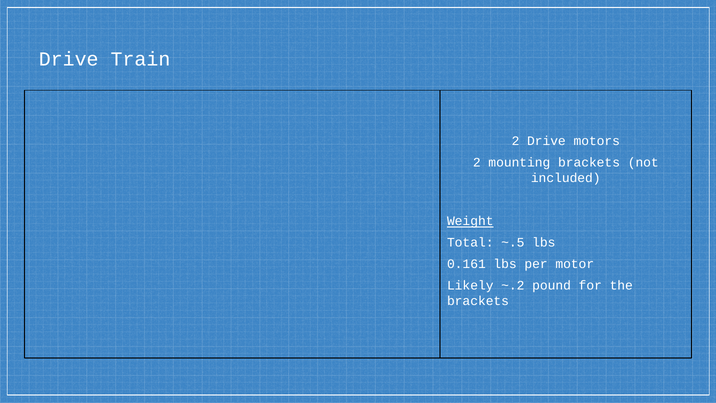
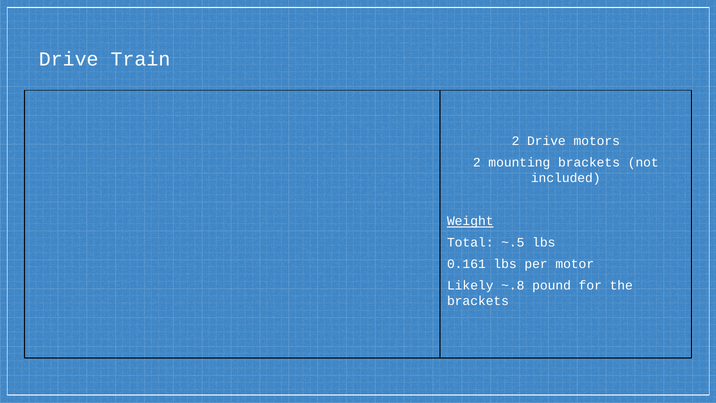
~.2: ~.2 -> ~.8
